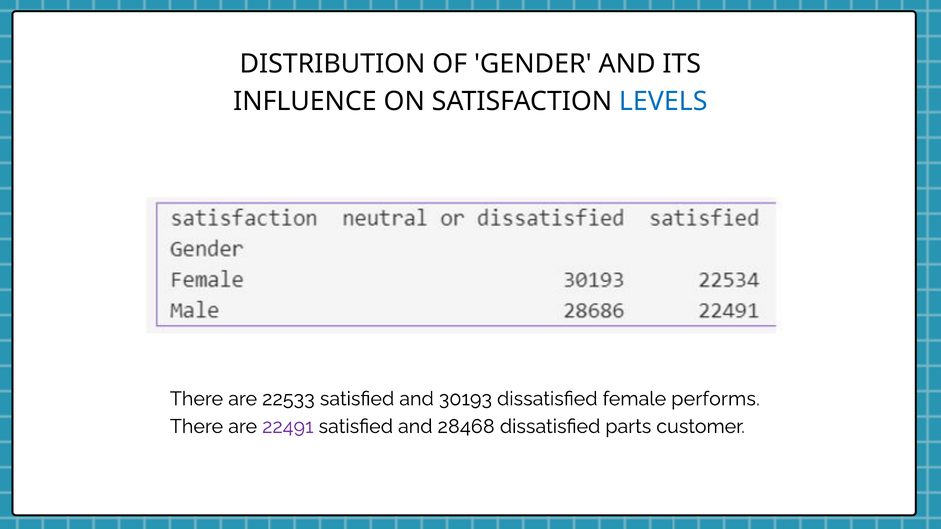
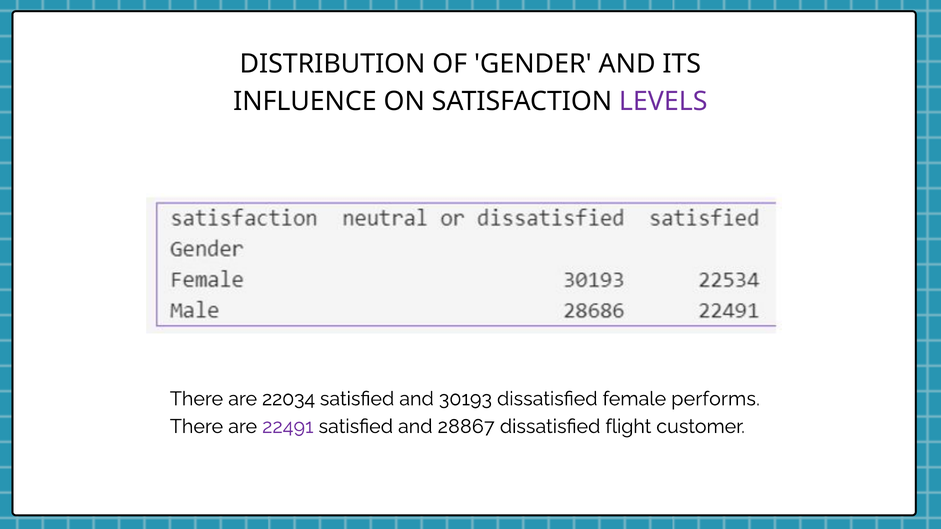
LEVELS colour: blue -> purple
22533: 22533 -> 22034
28468: 28468 -> 28867
parts: parts -> flight
